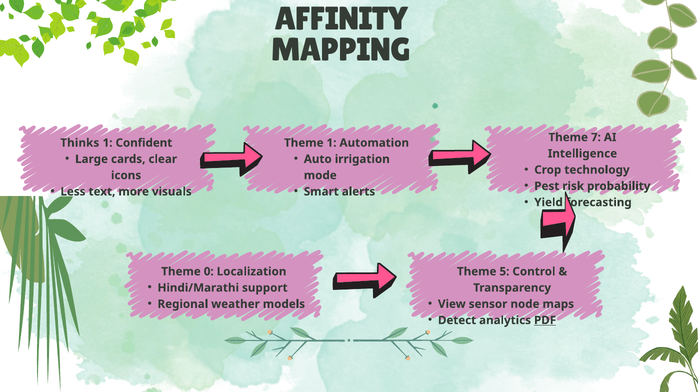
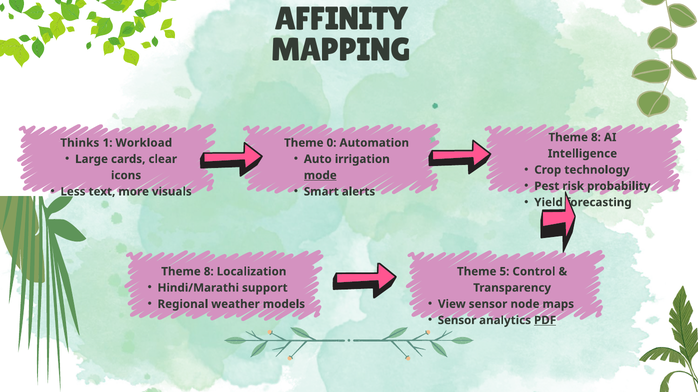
7 at (596, 138): 7 -> 8
Confident: Confident -> Workload
Theme 1: 1 -> 0
mode underline: none -> present
0 at (209, 272): 0 -> 8
Detect at (457, 321): Detect -> Sensor
